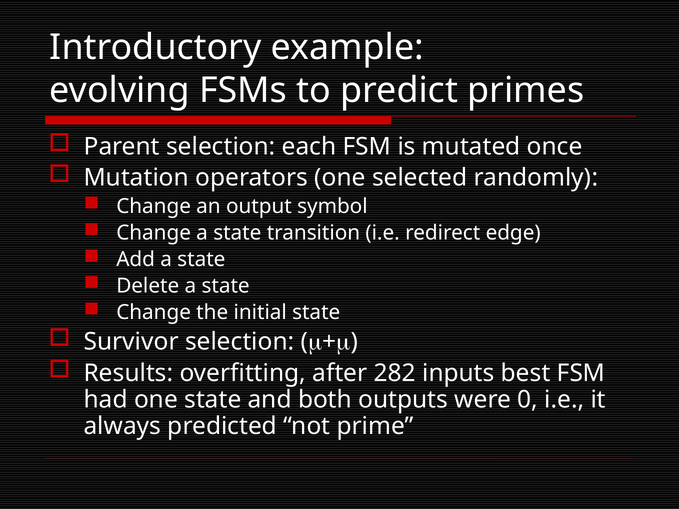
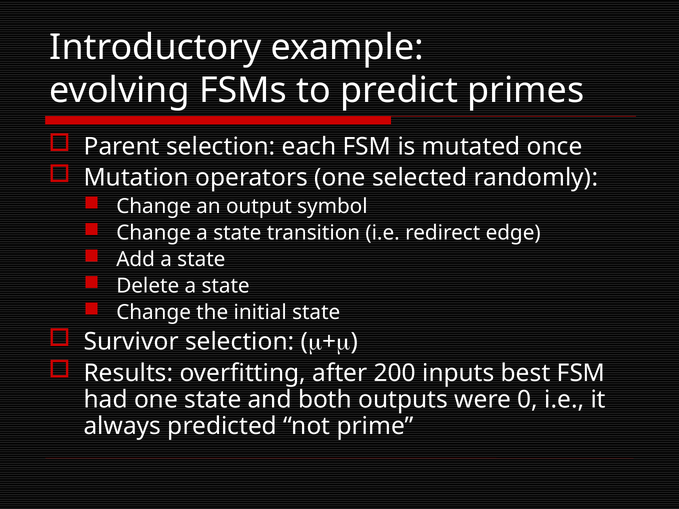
282: 282 -> 200
